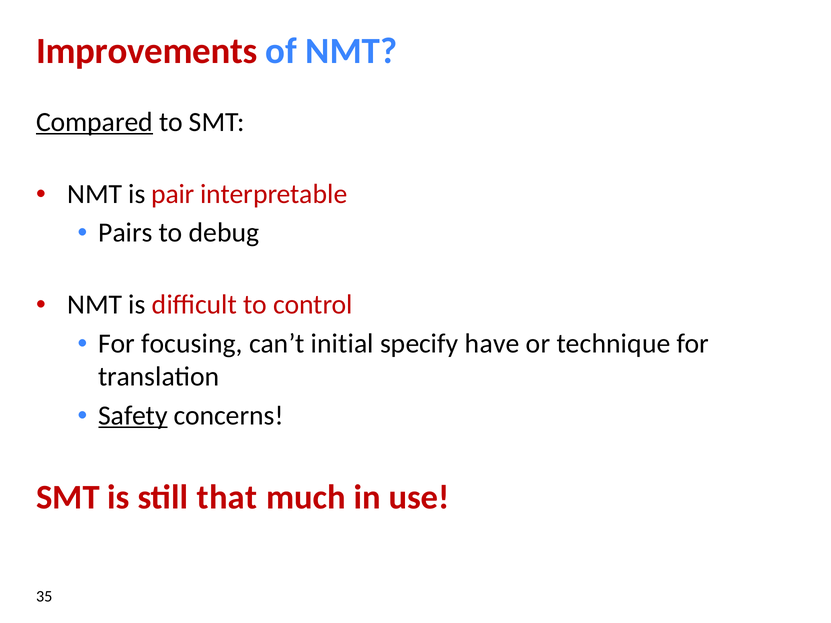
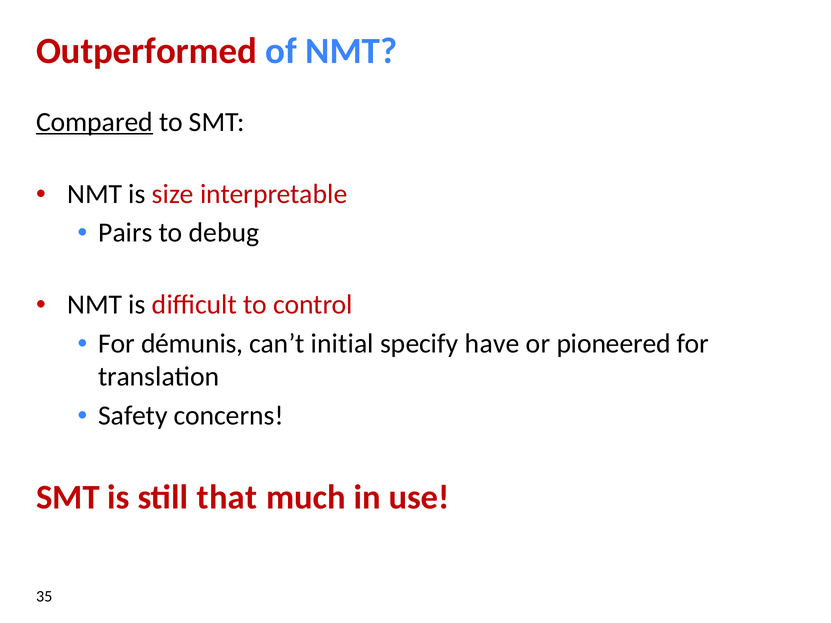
Improvements: Improvements -> Outperformed
pair: pair -> size
focusing: focusing -> démunis
technique: technique -> pioneered
Safety underline: present -> none
